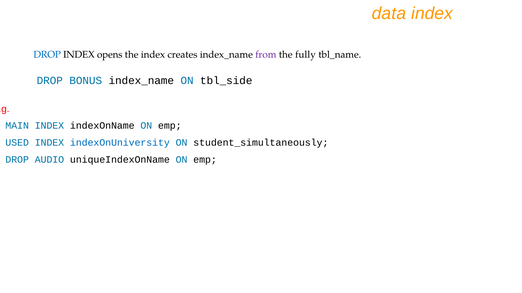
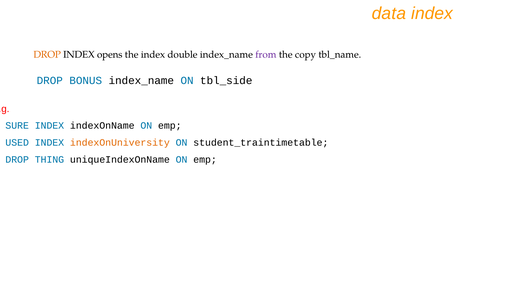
DROP at (47, 55) colour: blue -> orange
creates: creates -> double
fully: fully -> copy
MAIN: MAIN -> SURE
indexOnUniversity colour: blue -> orange
student_simultaneously: student_simultaneously -> student_traintimetable
AUDIO: AUDIO -> THING
